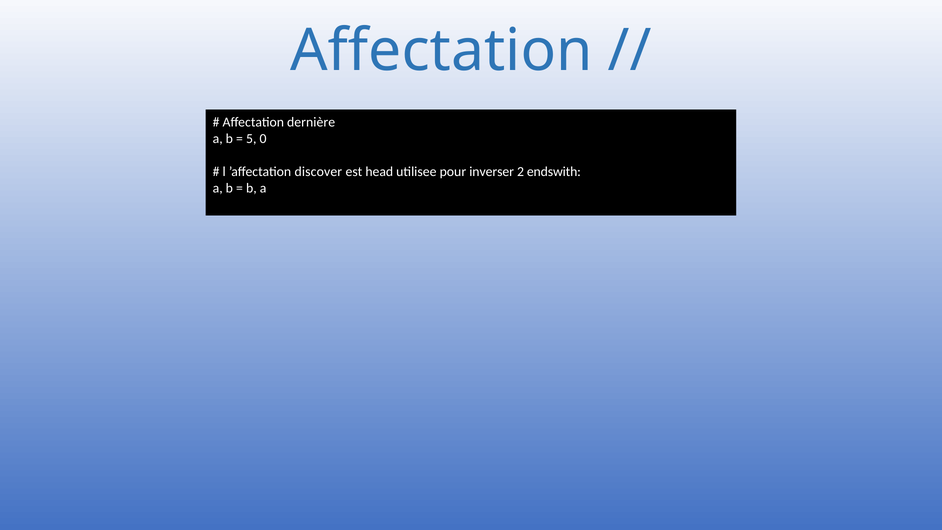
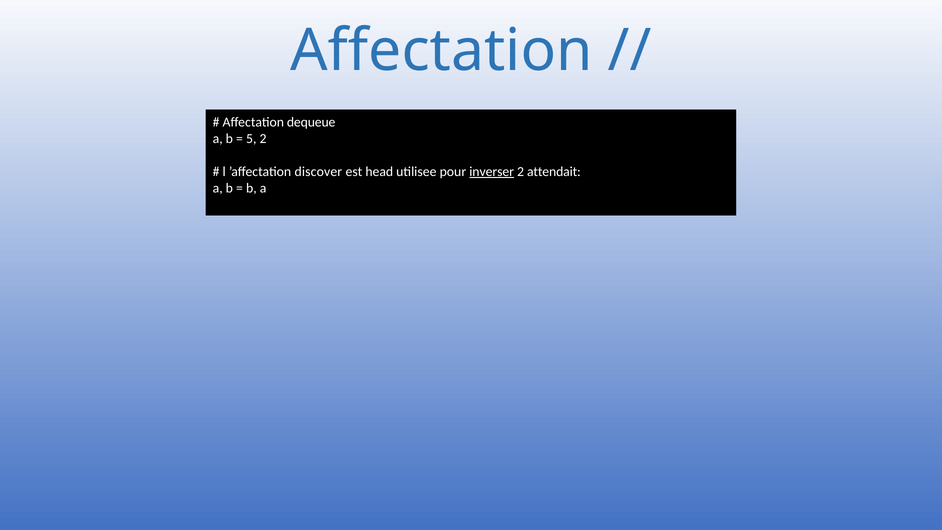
dernière: dernière -> dequeue
5 0: 0 -> 2
inverser underline: none -> present
endswith: endswith -> attendait
